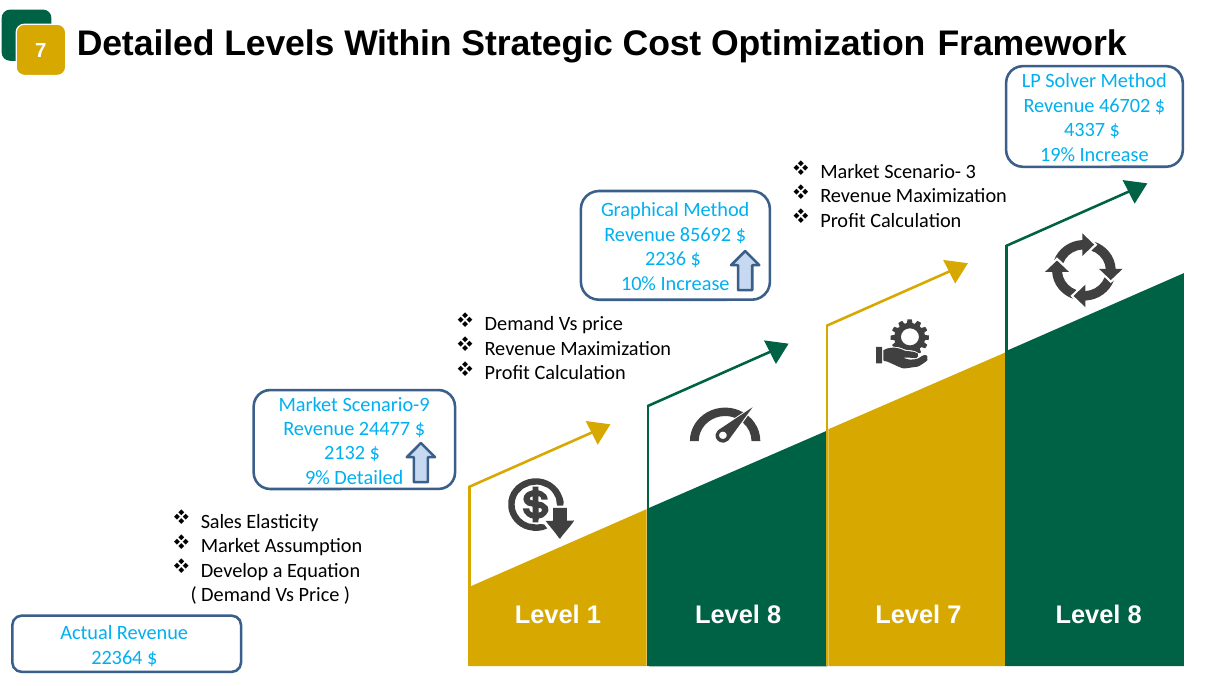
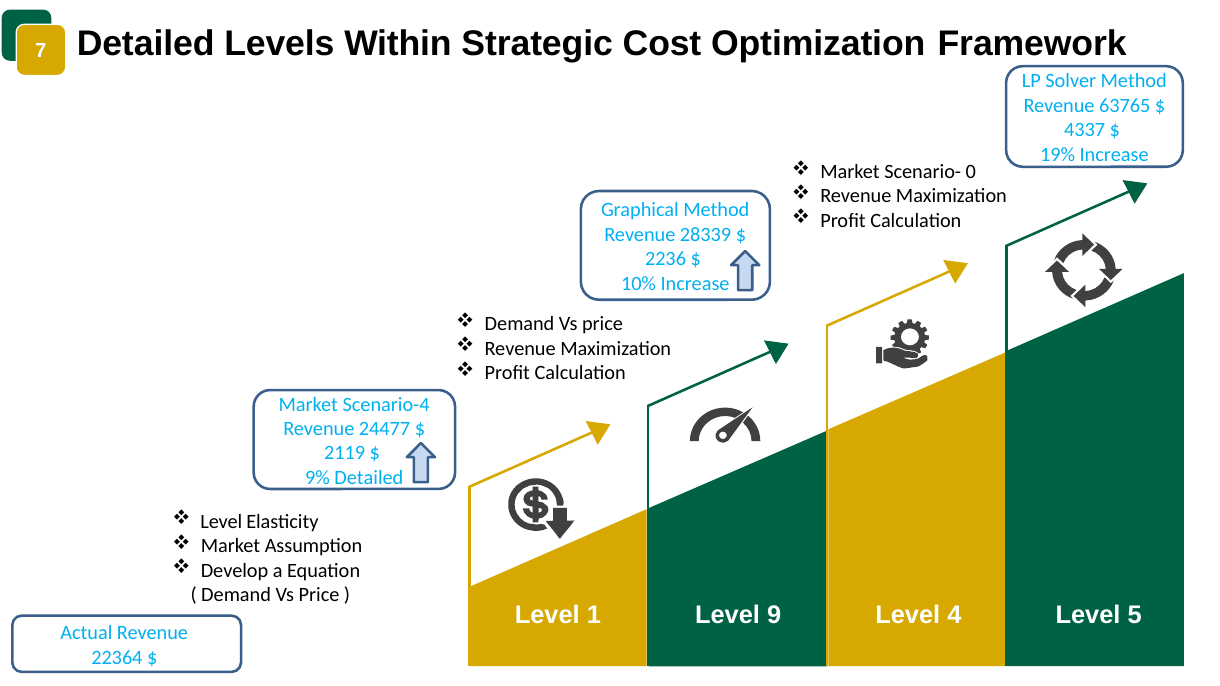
46702: 46702 -> 63765
3: 3 -> 0
85692: 85692 -> 28339
Scenario-9: Scenario-9 -> Scenario-4
2132: 2132 -> 2119
Sales at (221, 522): Sales -> Level
1 Level 8: 8 -> 9
Level 7: 7 -> 4
8 at (1135, 615): 8 -> 5
